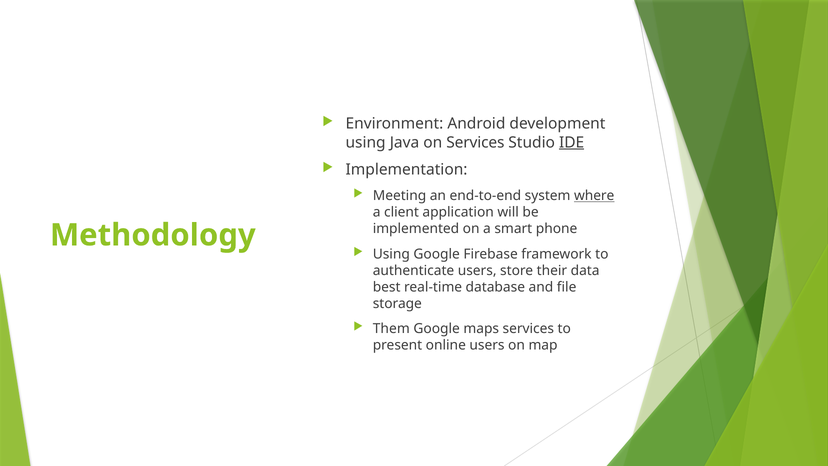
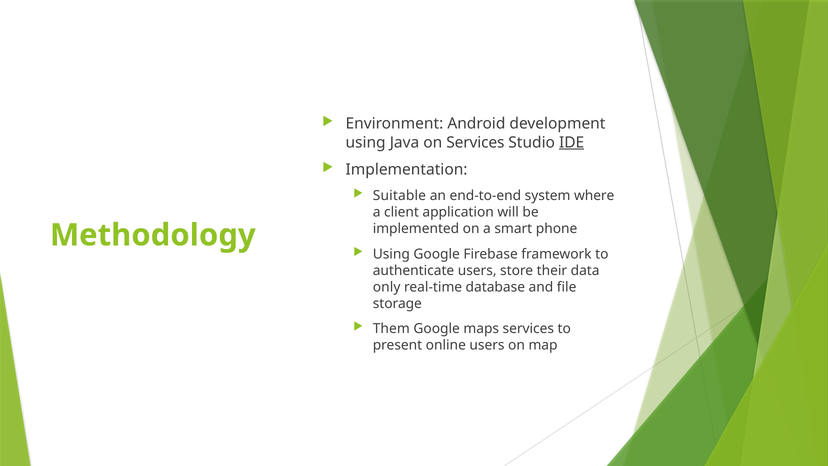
Meeting: Meeting -> Suitable
where underline: present -> none
best: best -> only
